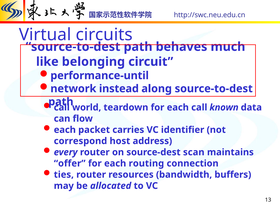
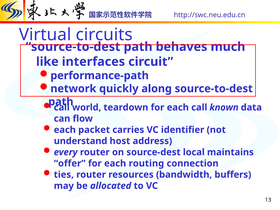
belonging: belonging -> interfaces
performance-until: performance-until -> performance-path
instead: instead -> quickly
correspond: correspond -> understand
scan: scan -> local
